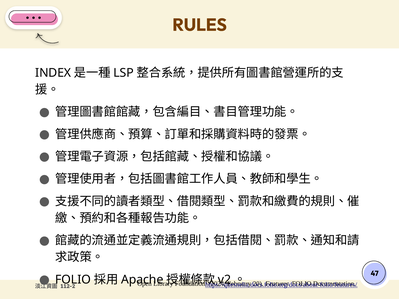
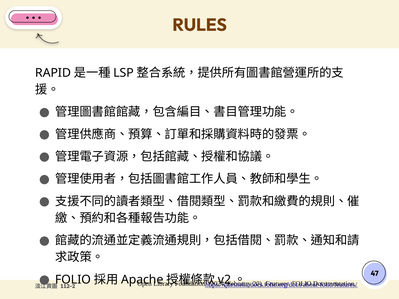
INDEX: INDEX -> RAPID
